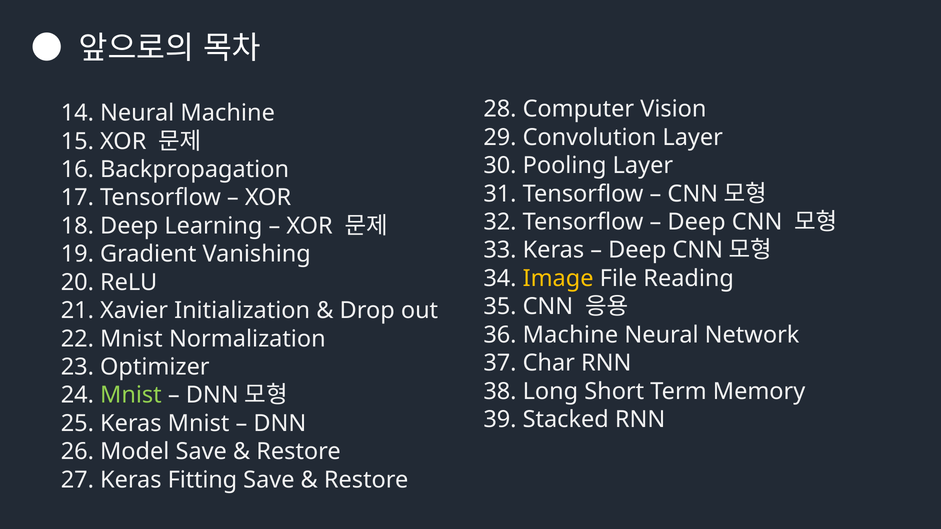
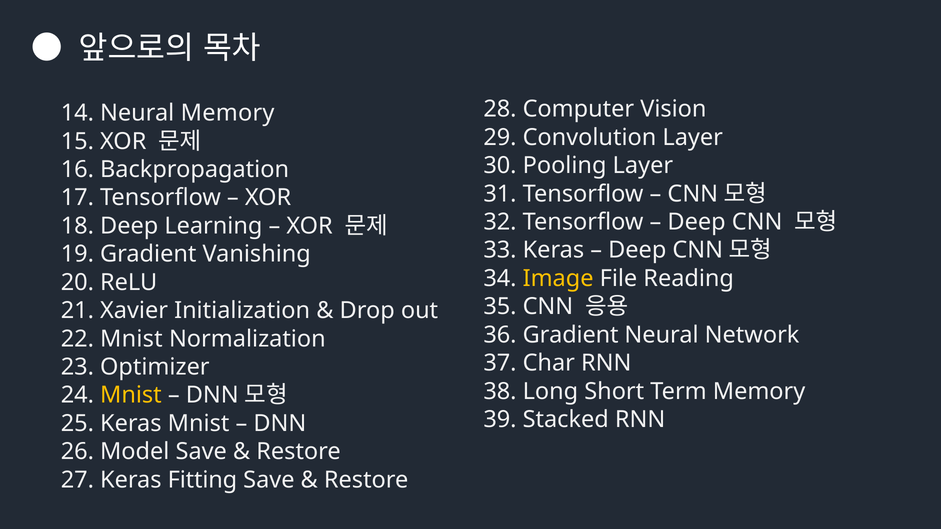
Neural Machine: Machine -> Memory
36 Machine: Machine -> Gradient
Mnist at (131, 395) colour: light green -> yellow
